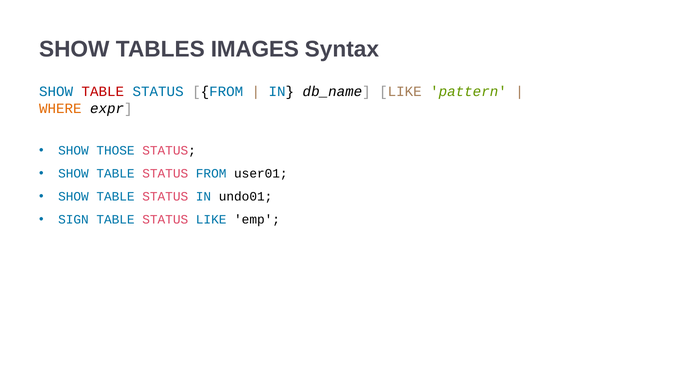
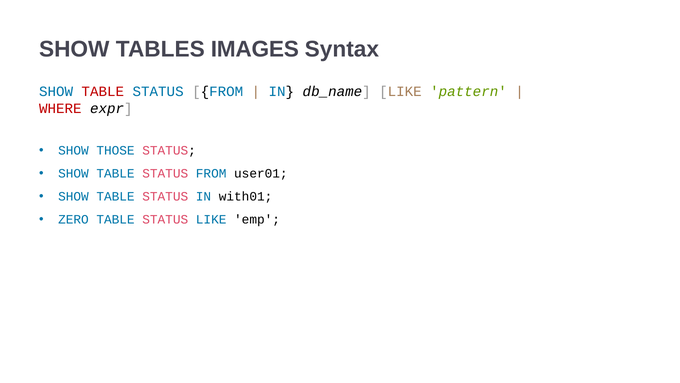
WHERE colour: orange -> red
undo01: undo01 -> with01
SIGN: SIGN -> ZERO
